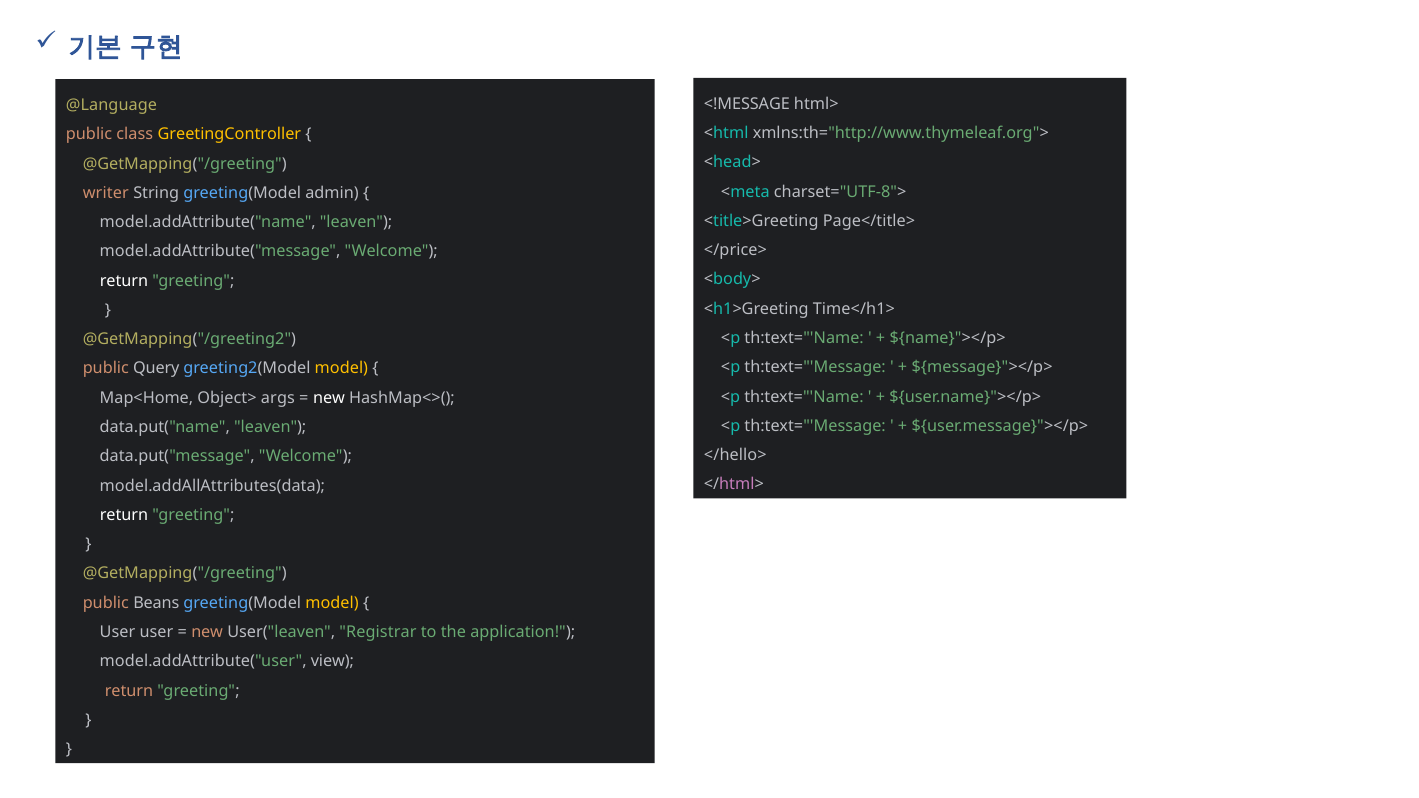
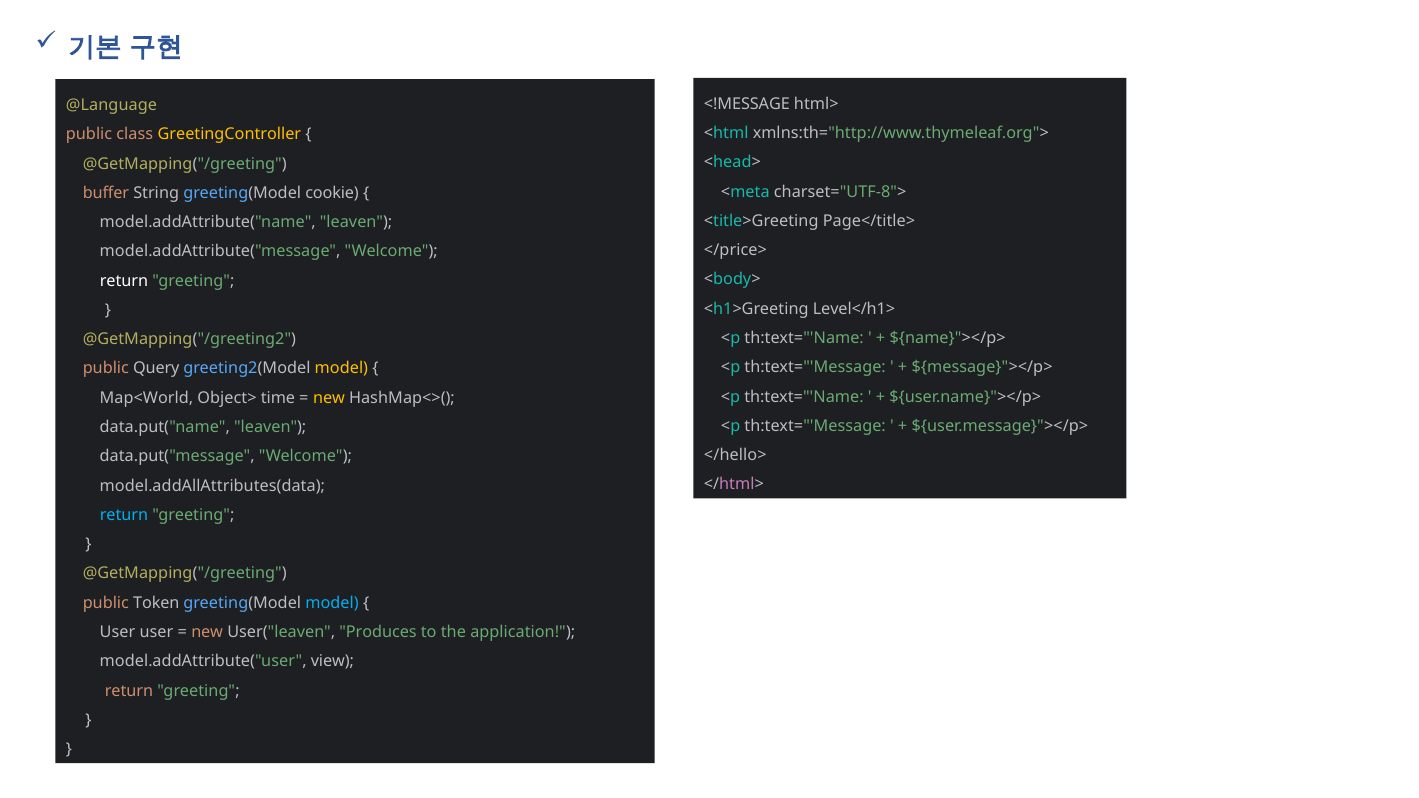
writer: writer -> buffer
admin: admin -> cookie
Time</h1>: Time</h1> -> Level</h1>
Map<Home: Map<Home -> Map<World
args: args -> time
new at (329, 398) colour: white -> yellow
return at (124, 515) colour: white -> light blue
Beans: Beans -> Token
model at (332, 603) colour: yellow -> light blue
Registrar: Registrar -> Produces
